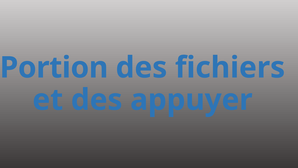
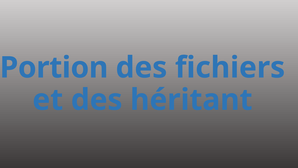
appuyer: appuyer -> héritant
